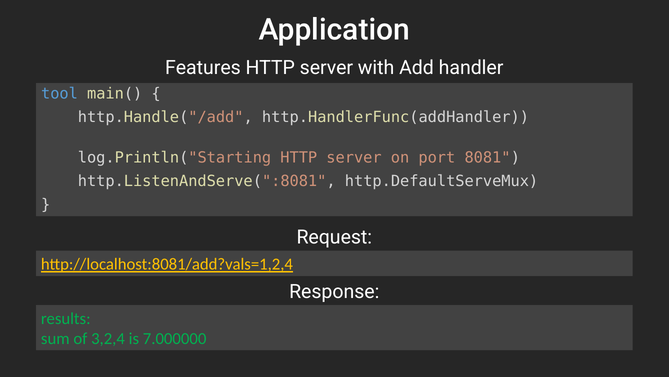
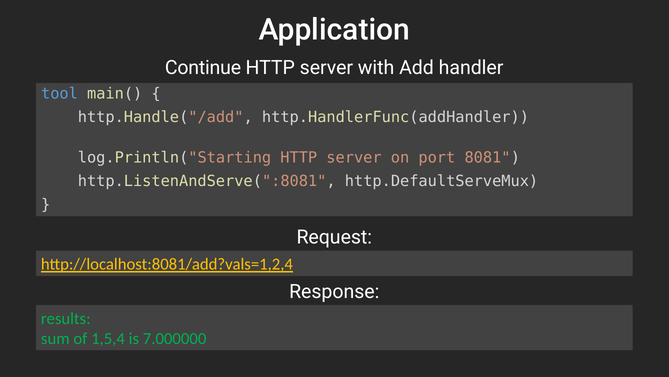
Features: Features -> Continue
3,2,4: 3,2,4 -> 1,5,4
